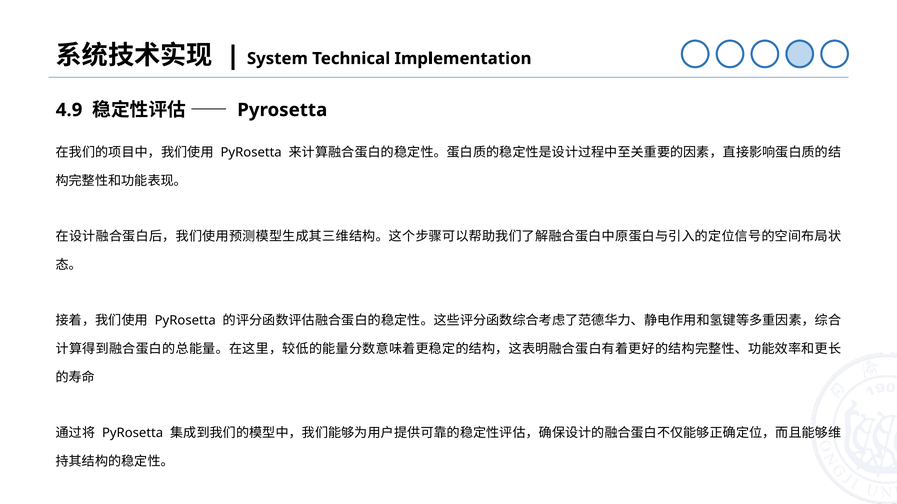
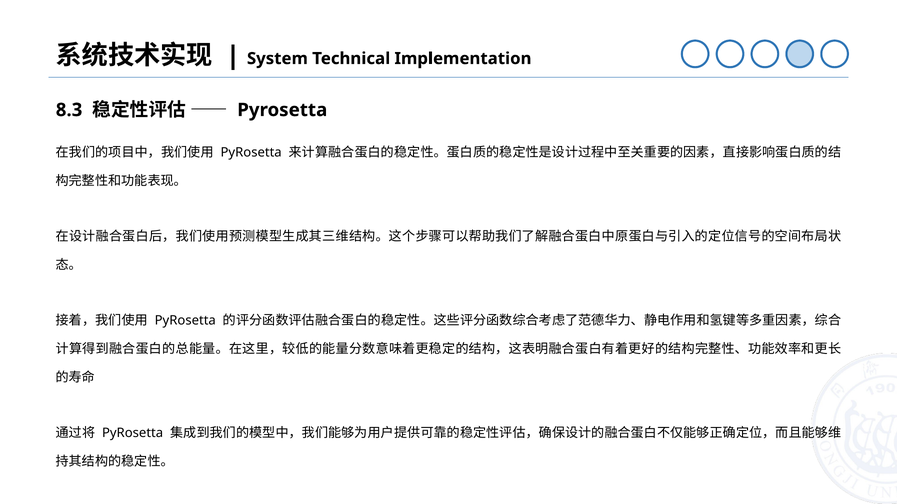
4.9: 4.9 -> 8.3
